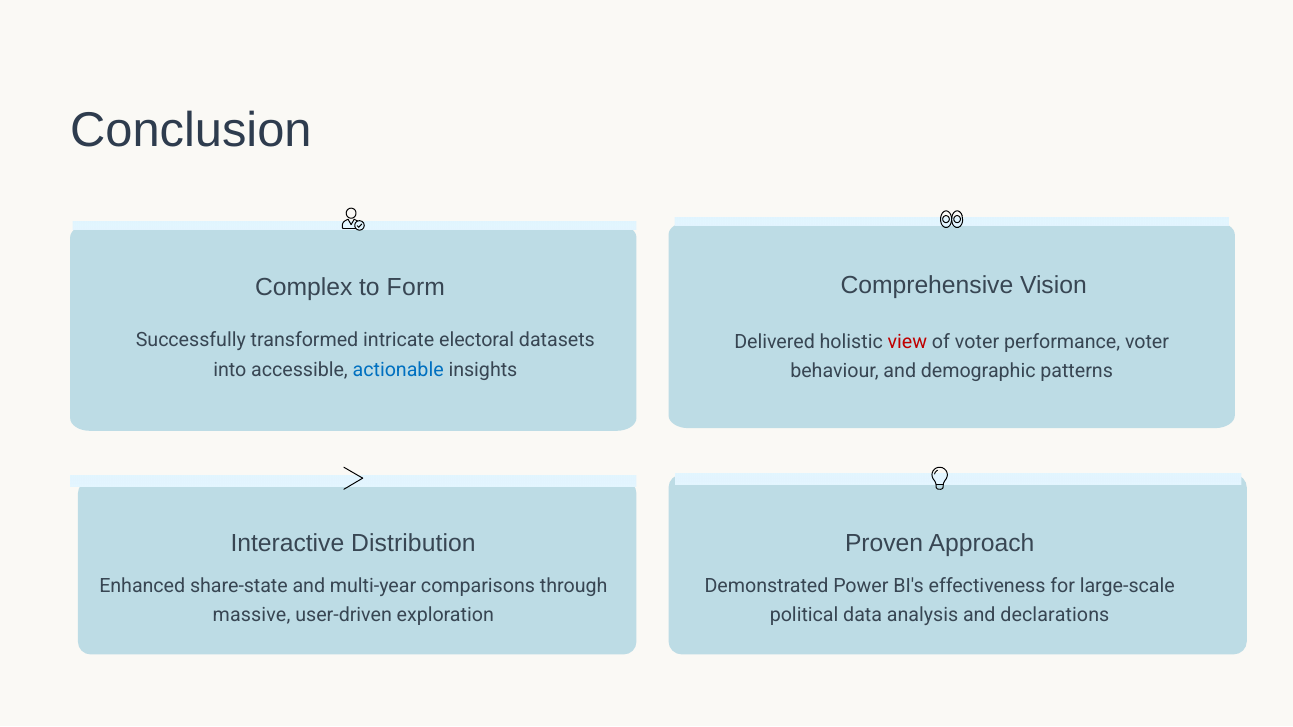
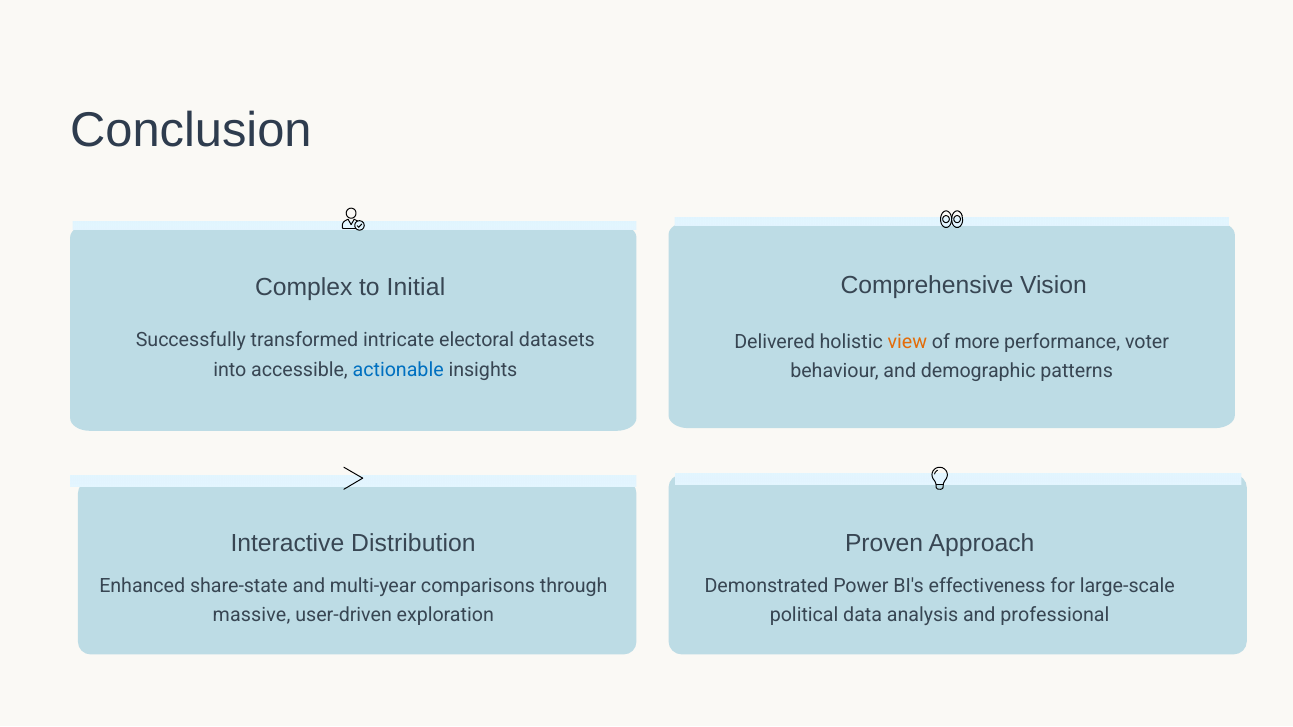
Form: Form -> Initial
view colour: red -> orange
of voter: voter -> more
declarations: declarations -> professional
